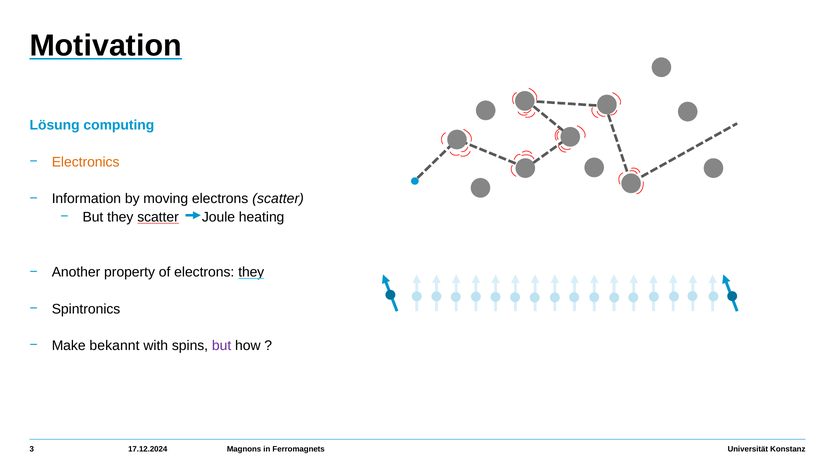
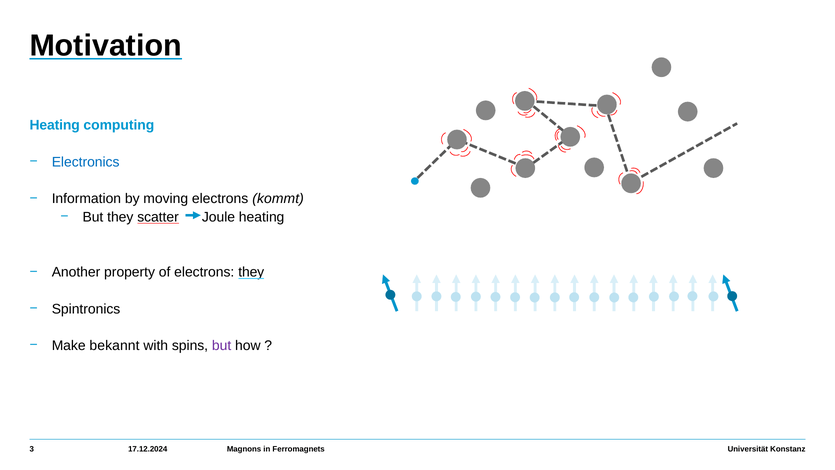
Lösung at (55, 125): Lösung -> Heating
Electronics colour: orange -> blue
electrons scatter: scatter -> kommt
